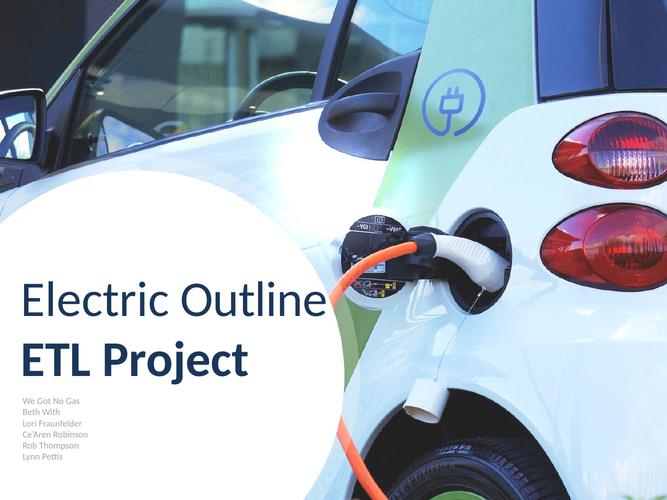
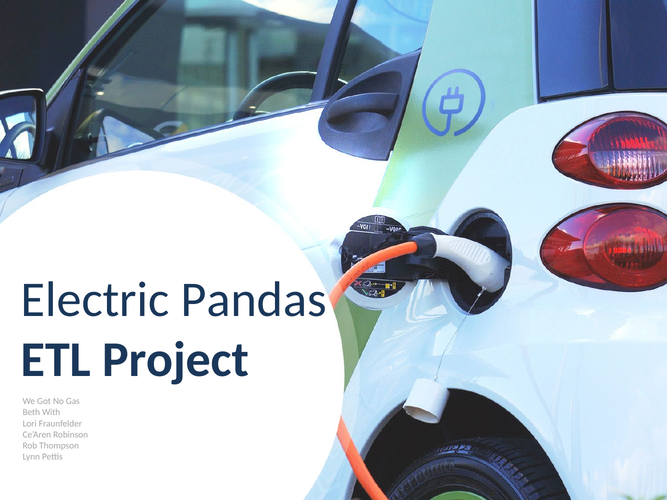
Outline: Outline -> Pandas
